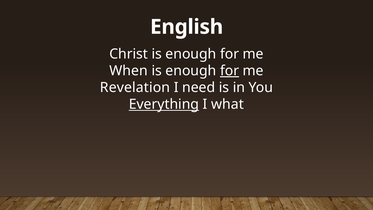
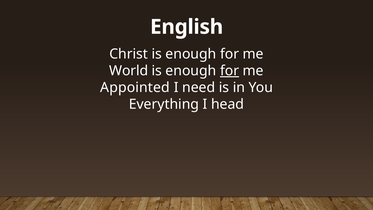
When: When -> World
Revelation: Revelation -> Appointed
Everything underline: present -> none
what: what -> head
